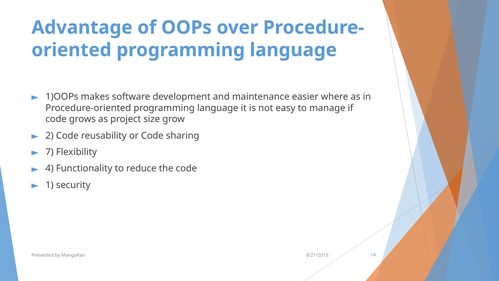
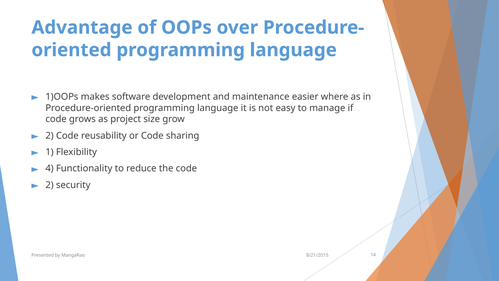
7: 7 -> 1
1 at (50, 185): 1 -> 2
